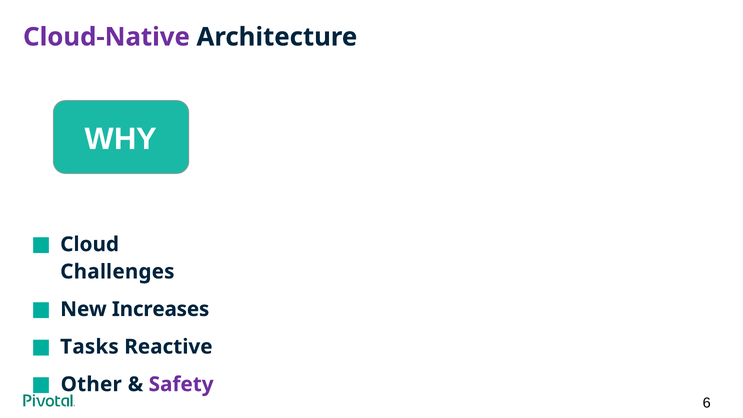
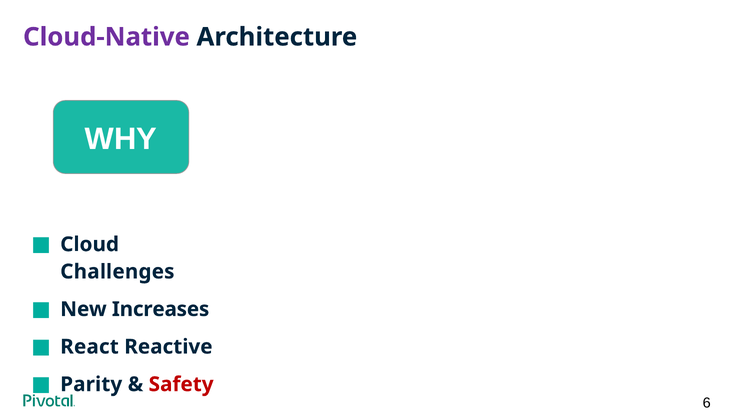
Tasks: Tasks -> React
Other: Other -> Parity
Safety colour: purple -> red
